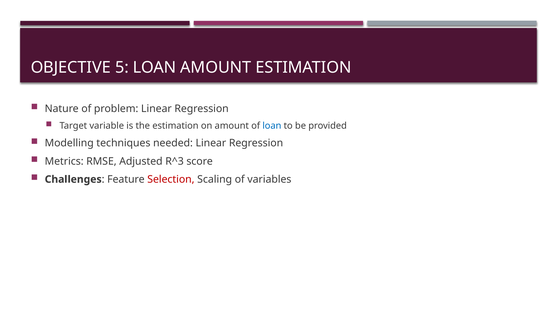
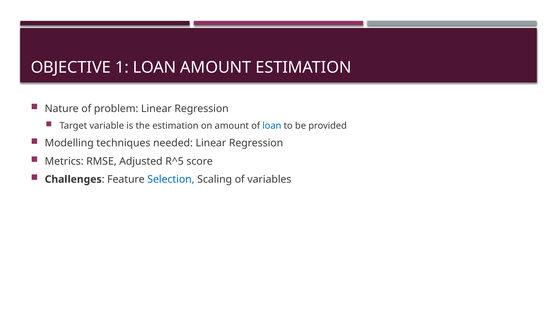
5: 5 -> 1
R^3: R^3 -> R^5
Selection colour: red -> blue
